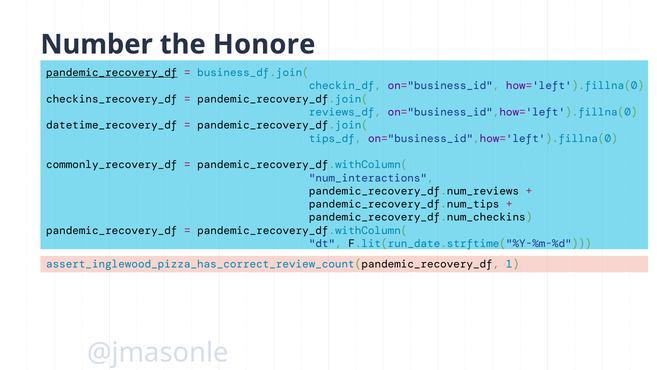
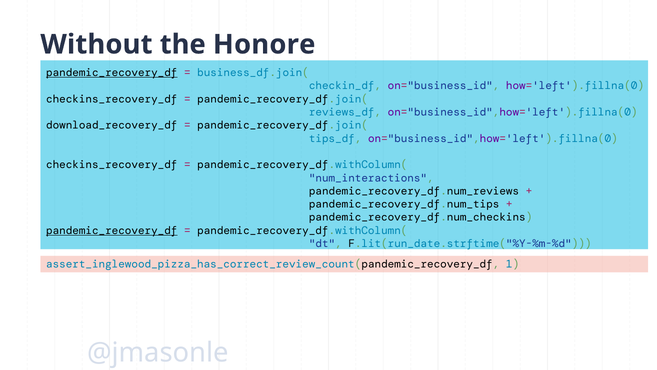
Number: Number -> Without
datetime_recovery_df: datetime_recovery_df -> download_recovery_df
commonly_recovery_df at (112, 165): commonly_recovery_df -> checkins_recovery_df
pandemic_recovery_df at (112, 230) underline: none -> present
